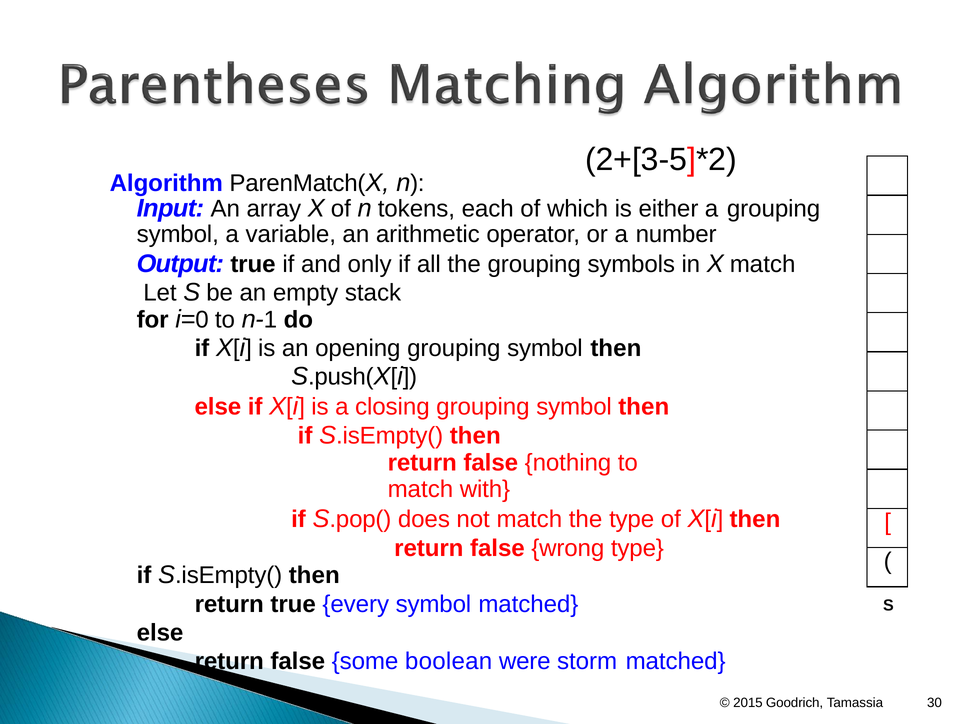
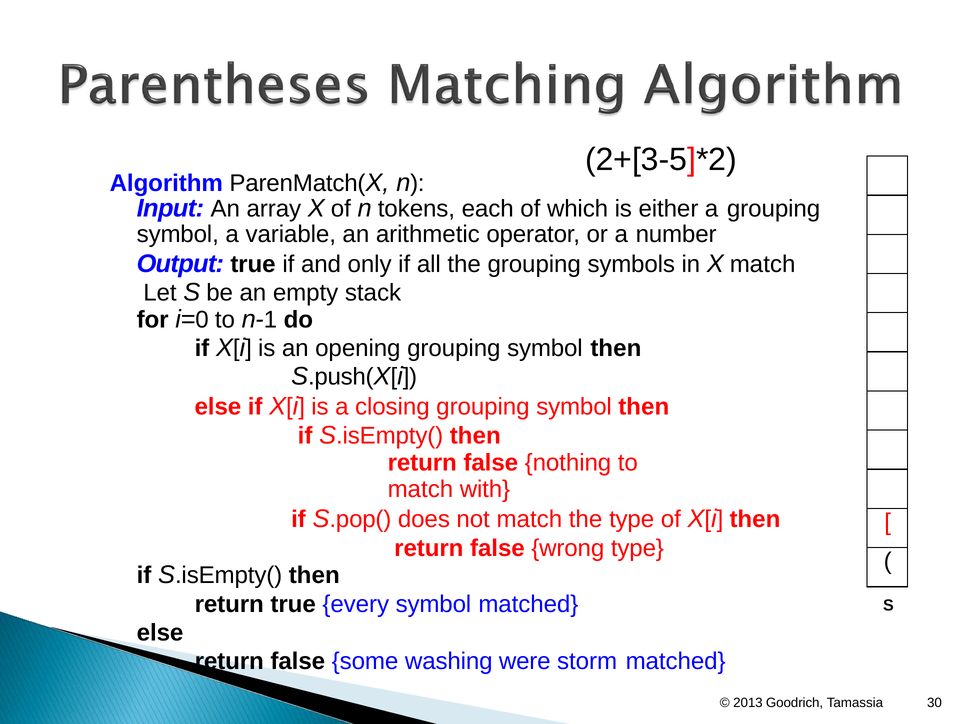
boolean: boolean -> washing
2015: 2015 -> 2013
